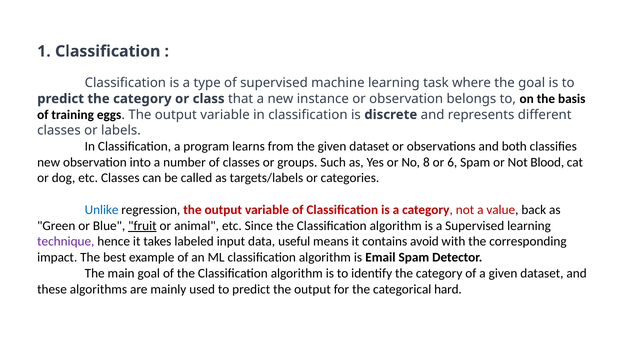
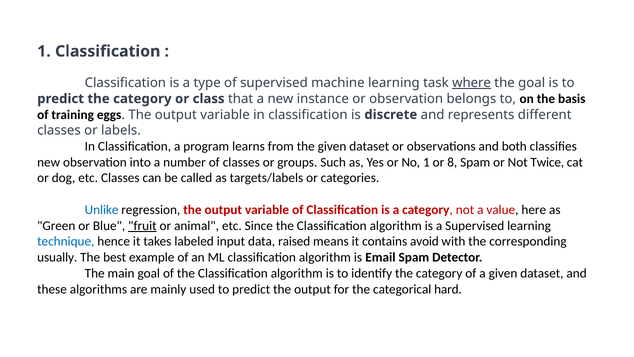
where underline: none -> present
No 8: 8 -> 1
6: 6 -> 8
Blood: Blood -> Twice
back: back -> here
technique colour: purple -> blue
useful: useful -> raised
impact: impact -> usually
